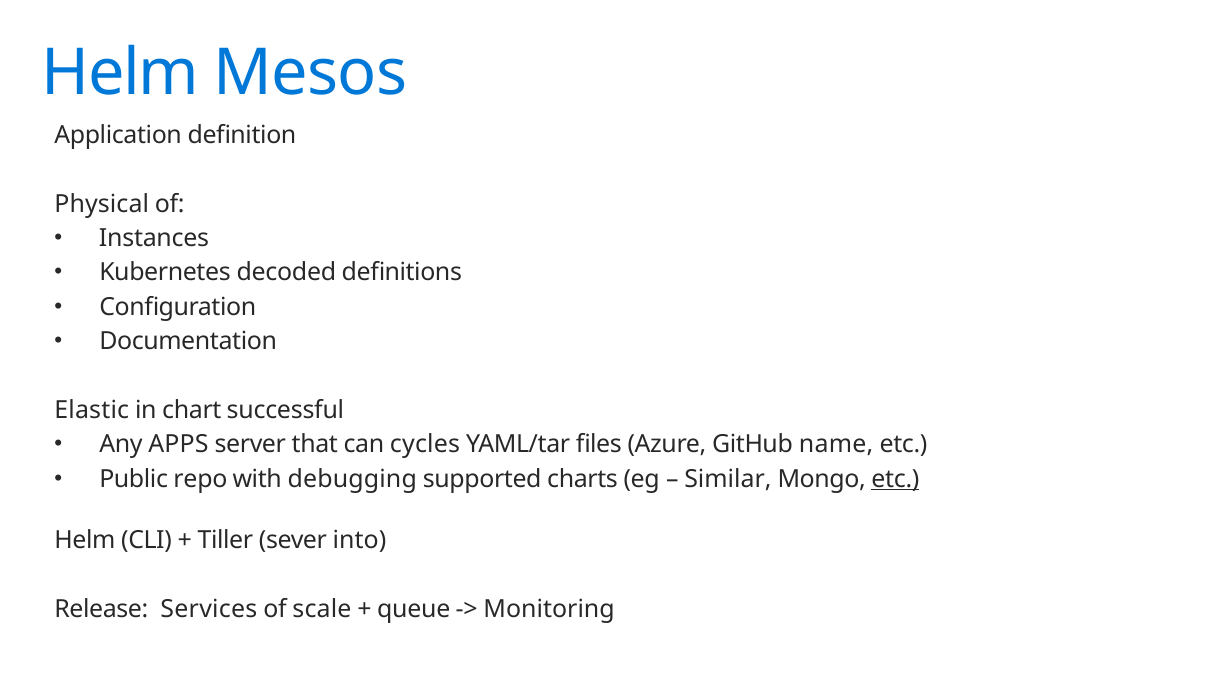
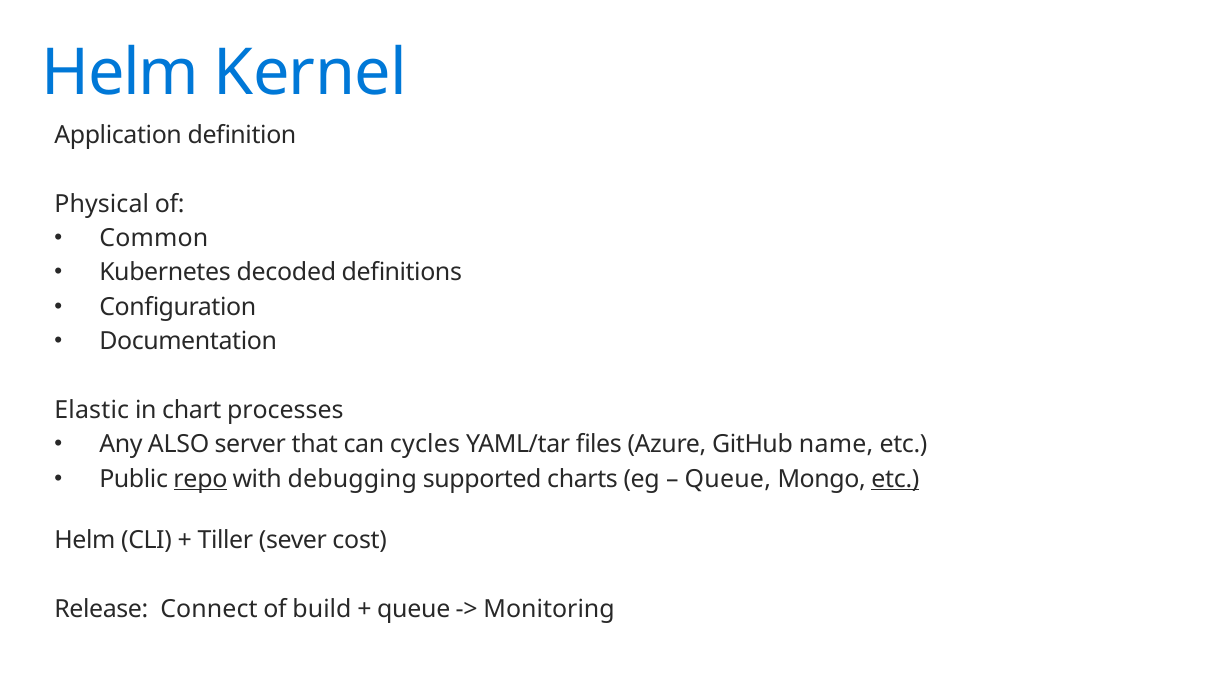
Mesos: Mesos -> Kernel
Instances: Instances -> Common
successful: successful -> processes
APPS: APPS -> ALSO
repo underline: none -> present
Similar at (728, 479): Similar -> Queue
into: into -> cost
Services: Services -> Connect
scale: scale -> build
